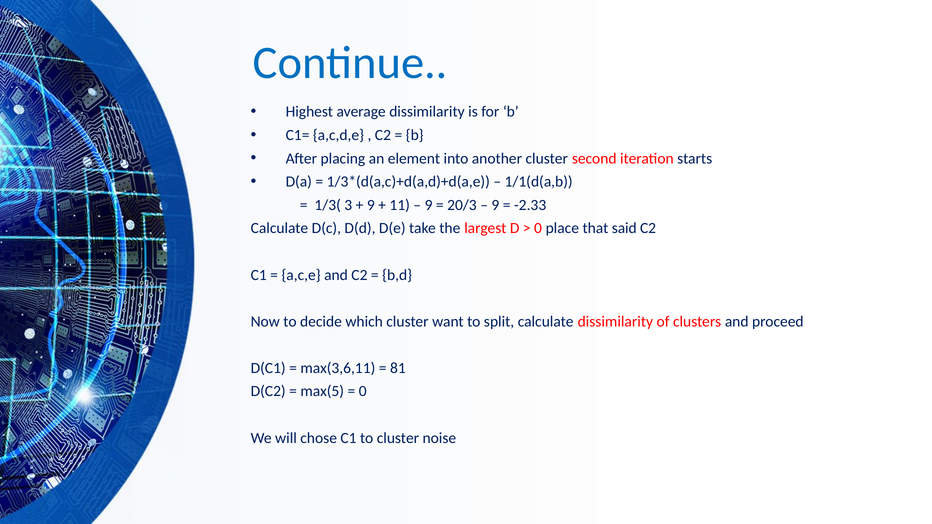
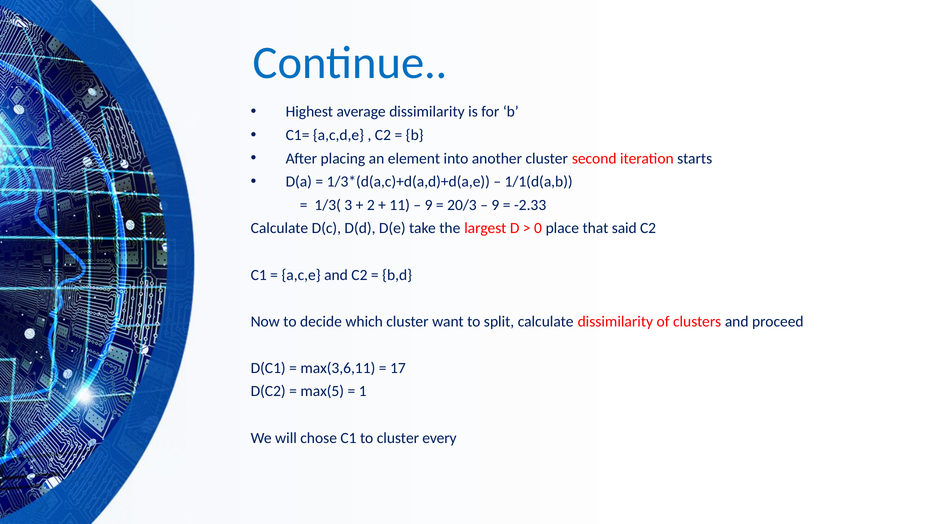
9 at (371, 205): 9 -> 2
81: 81 -> 17
0 at (363, 392): 0 -> 1
noise: noise -> every
